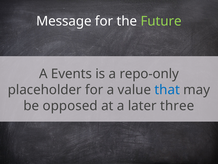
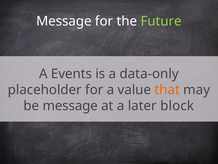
repo-only: repo-only -> data-only
that colour: blue -> orange
be opposed: opposed -> message
three: three -> block
